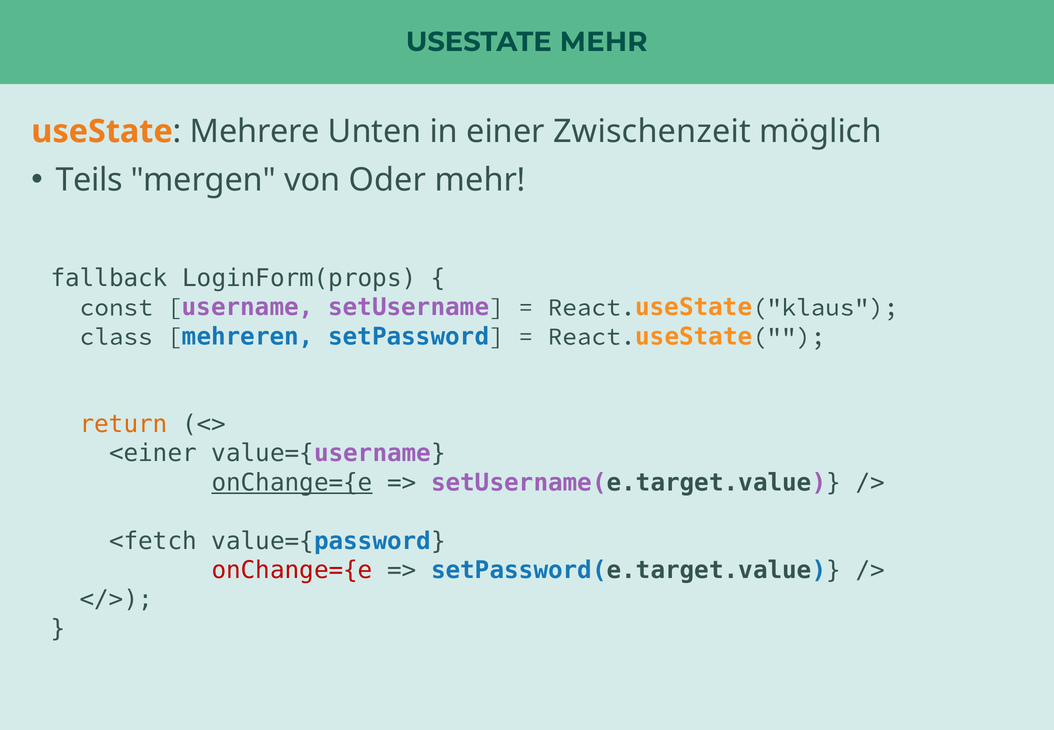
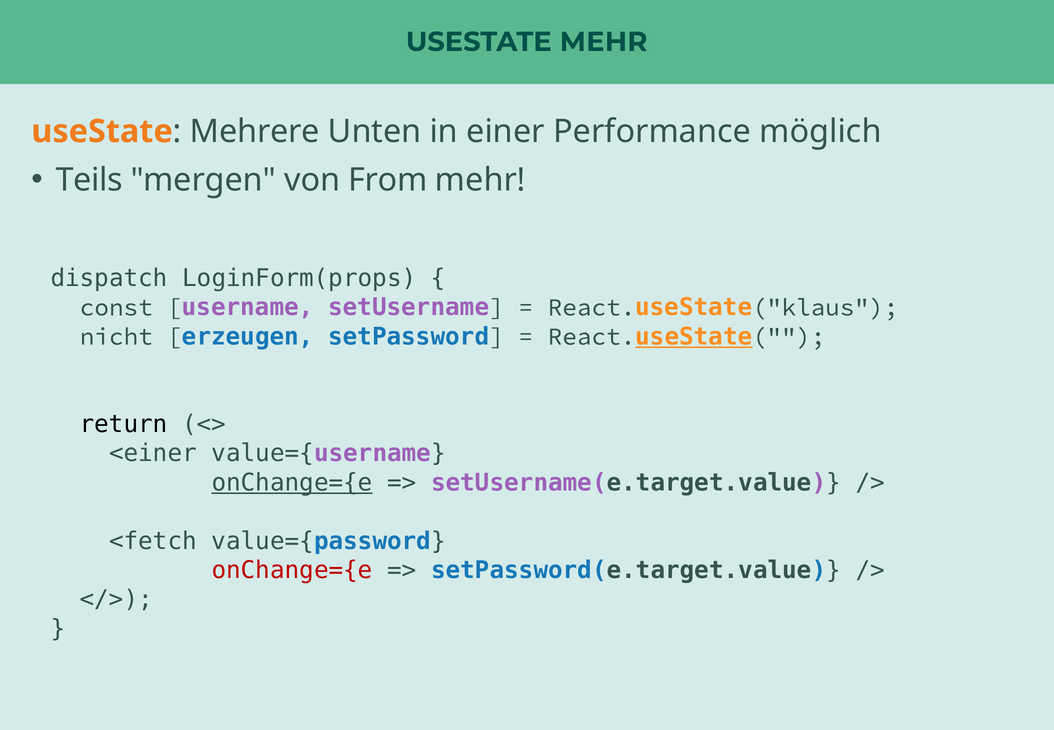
Zwischenzeit: Zwischenzeit -> Performance
Oder: Oder -> From
fallback: fallback -> dispatch
class: class -> nicht
mehreren: mehreren -> erzeugen
useState at (694, 336) underline: none -> present
return colour: orange -> black
